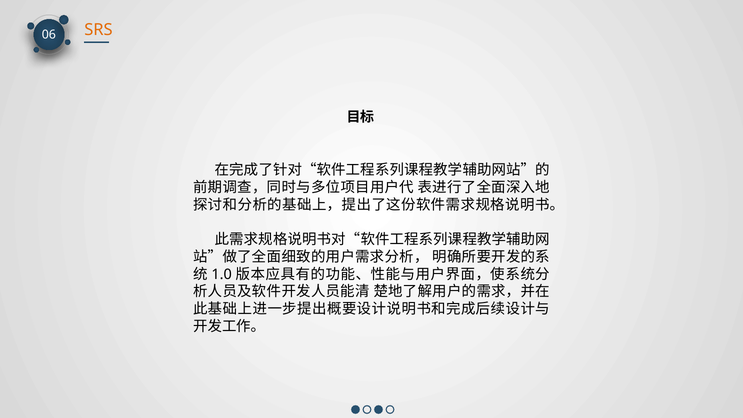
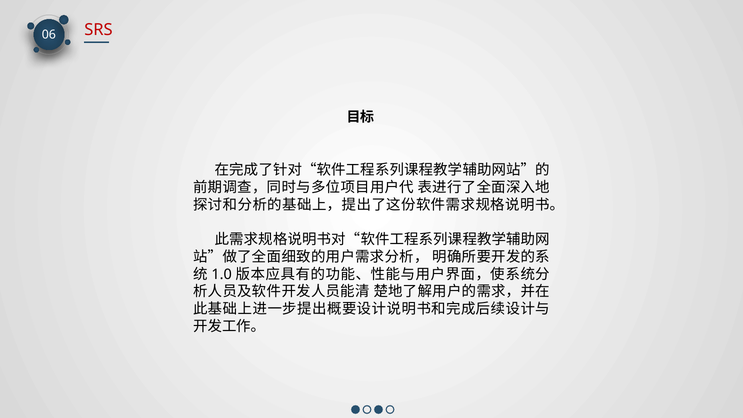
SRS colour: orange -> red
